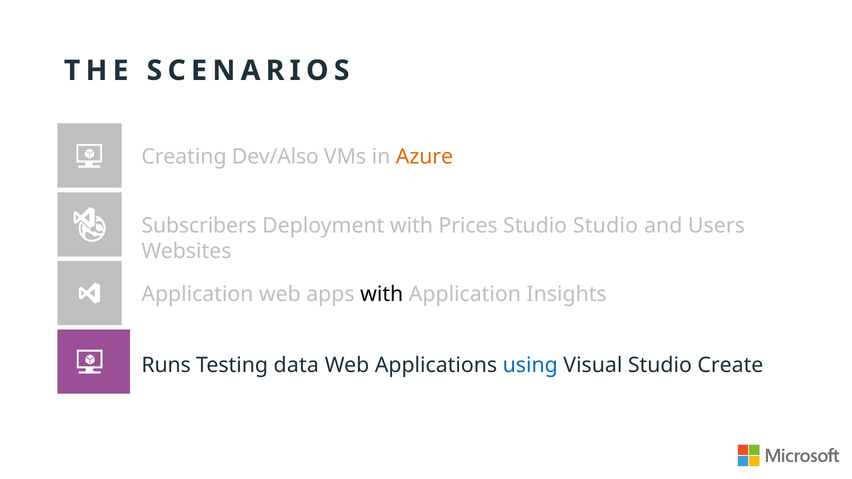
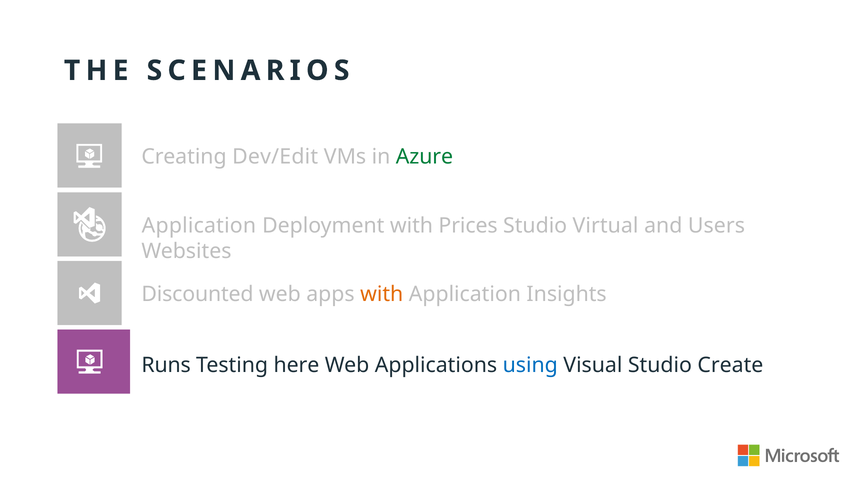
Dev/Also: Dev/Also -> Dev/Edit
Azure colour: orange -> green
Subscribers at (199, 226): Subscribers -> Application
Studio Studio: Studio -> Virtual
Application at (197, 294): Application -> Discounted
with at (382, 294) colour: black -> orange
data: data -> here
